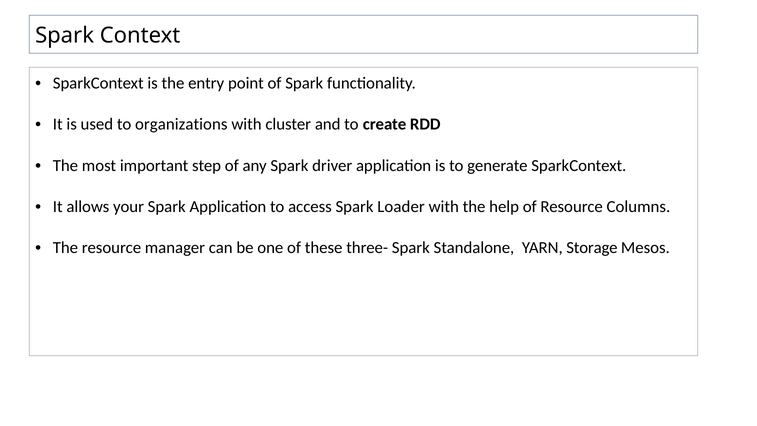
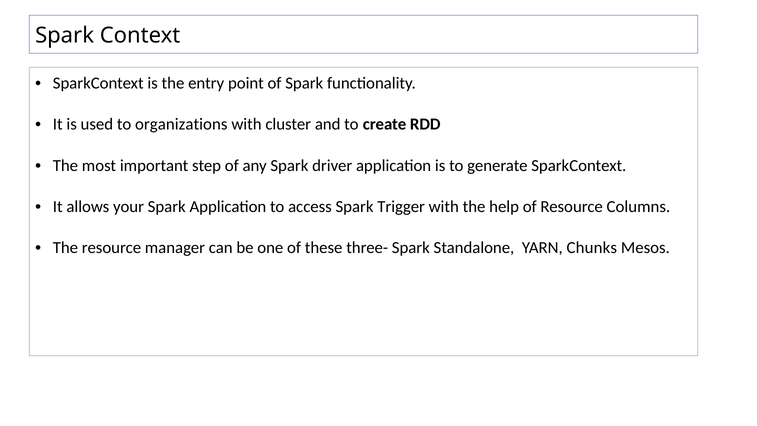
Loader: Loader -> Trigger
Storage: Storage -> Chunks
